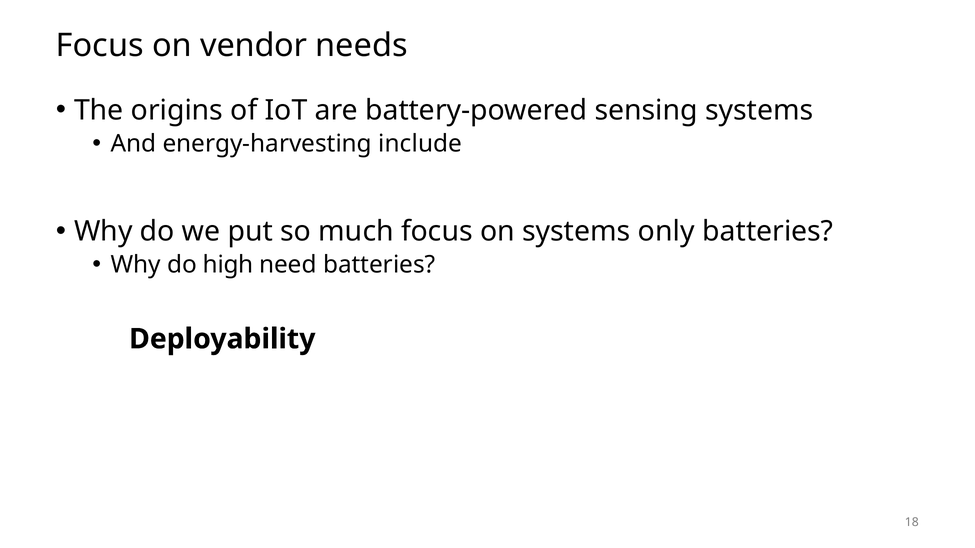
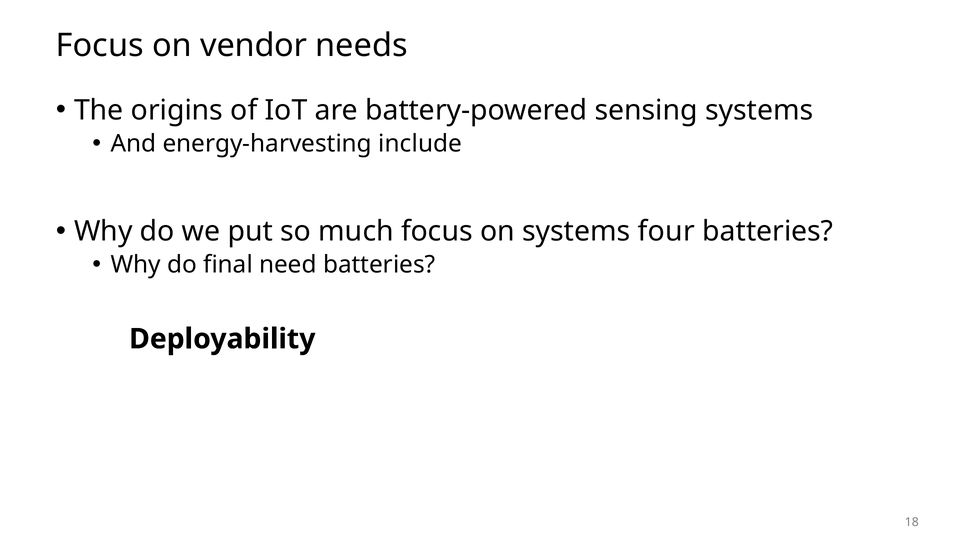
only: only -> four
high: high -> final
